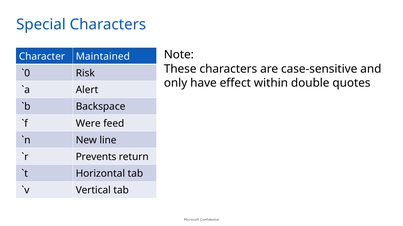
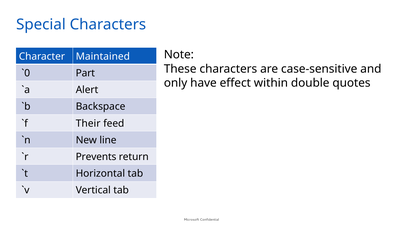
Risk: Risk -> Part
Were: Were -> Their
